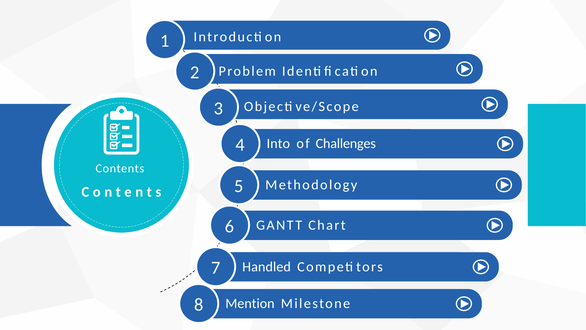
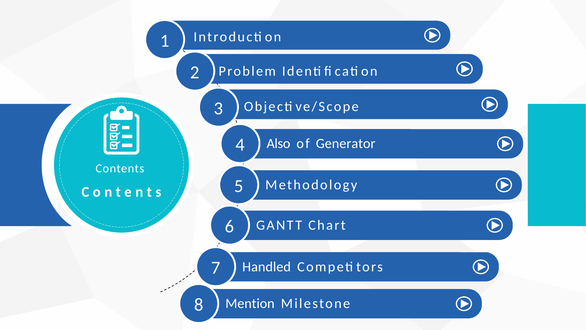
Into: Into -> Also
Challenges: Challenges -> Generator
